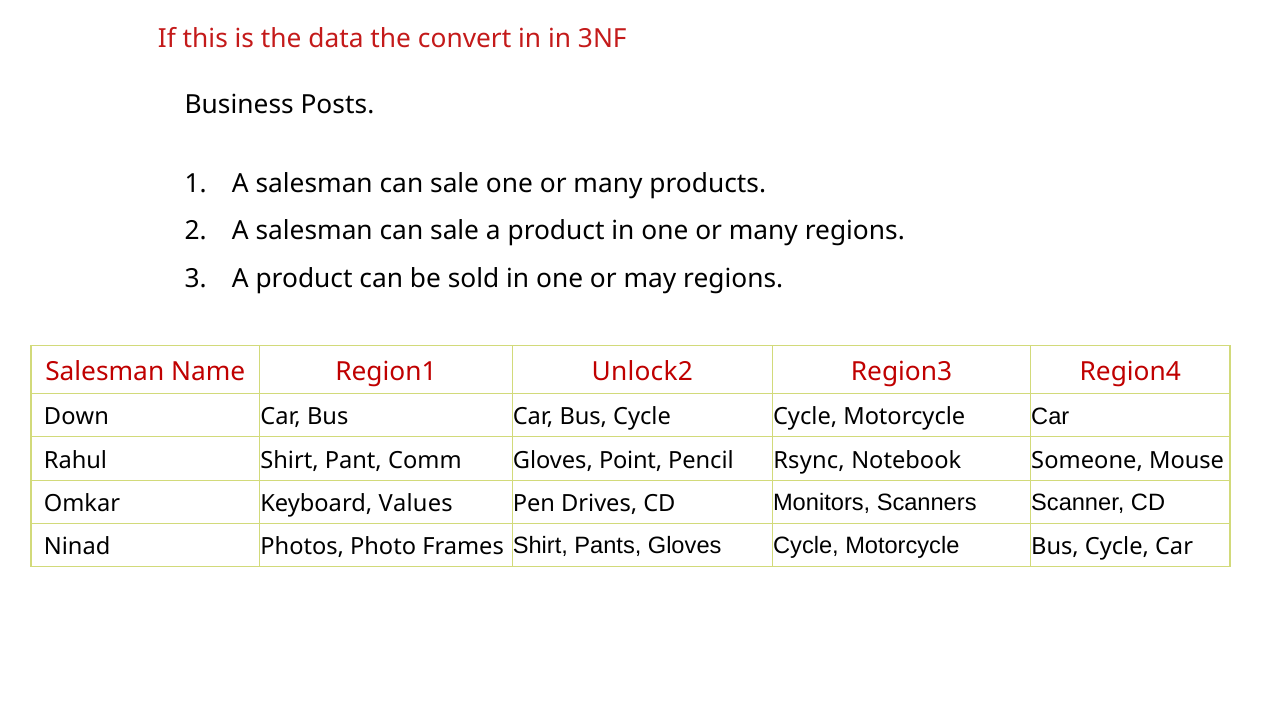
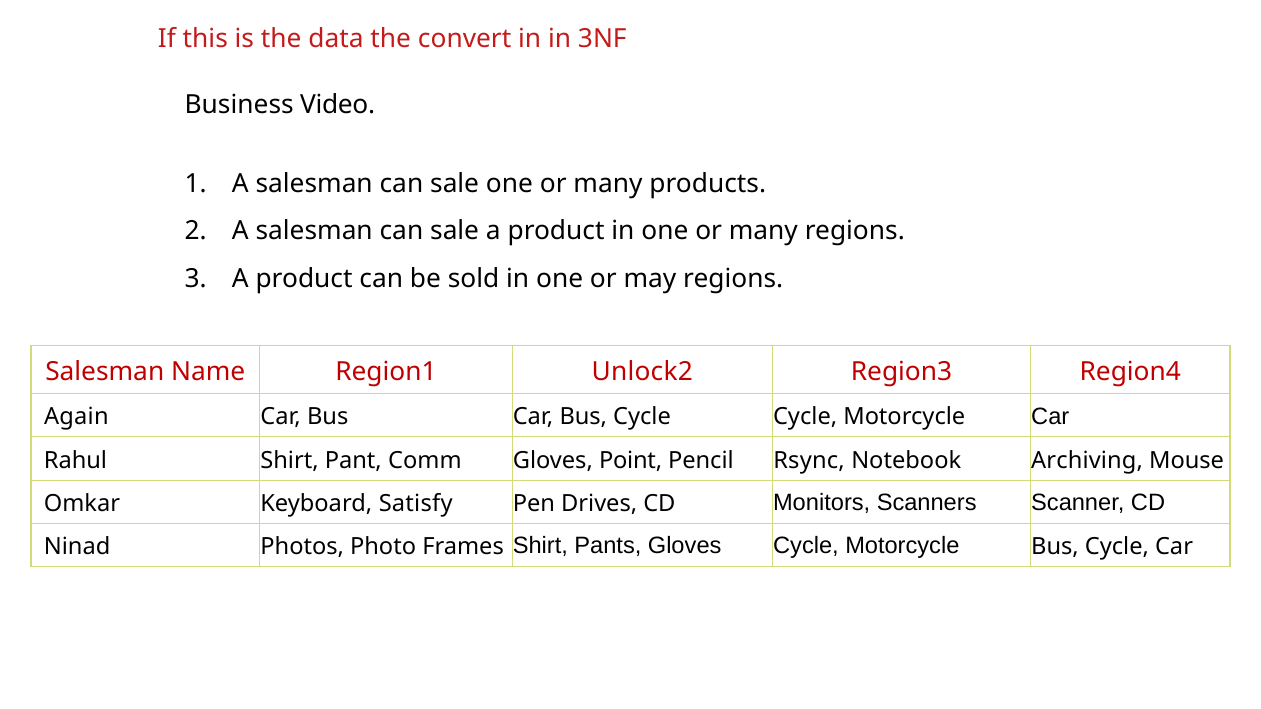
Posts: Posts -> Video
Down: Down -> Again
Someone: Someone -> Archiving
Values: Values -> Satisfy
